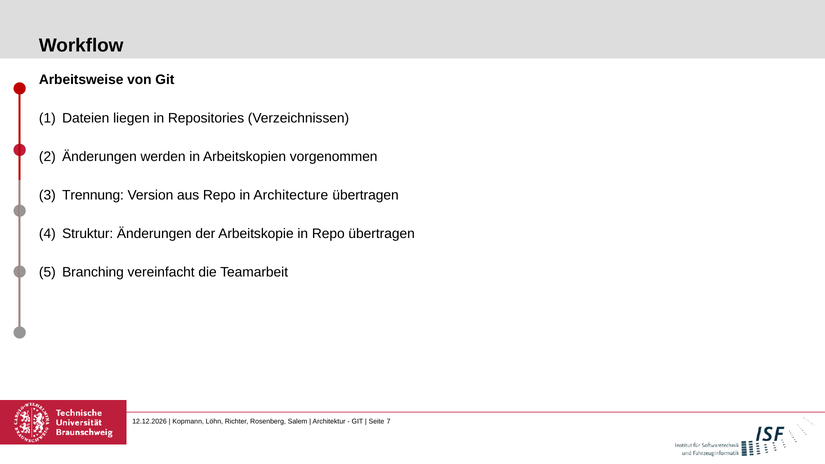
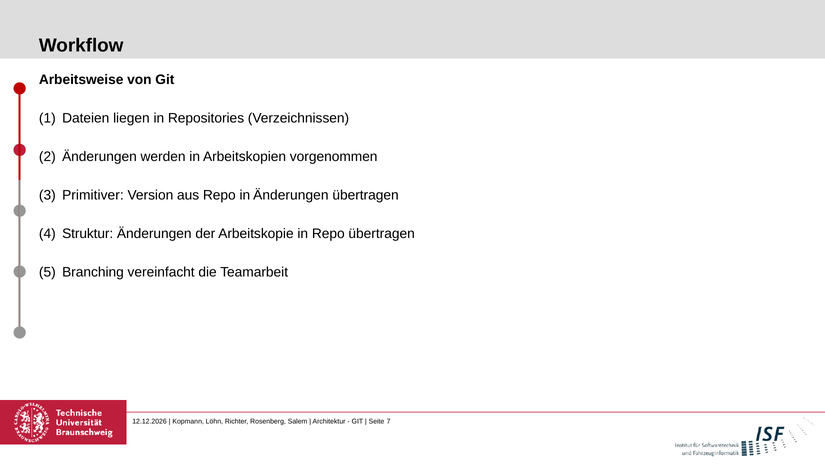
Trennung: Trennung -> Primitiver
in Architecture: Architecture -> Änderungen
